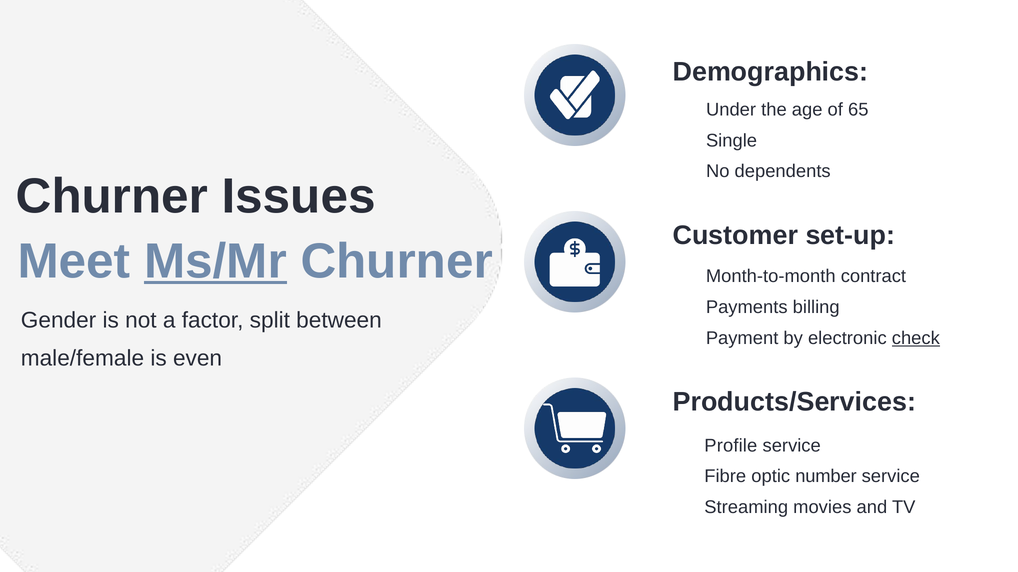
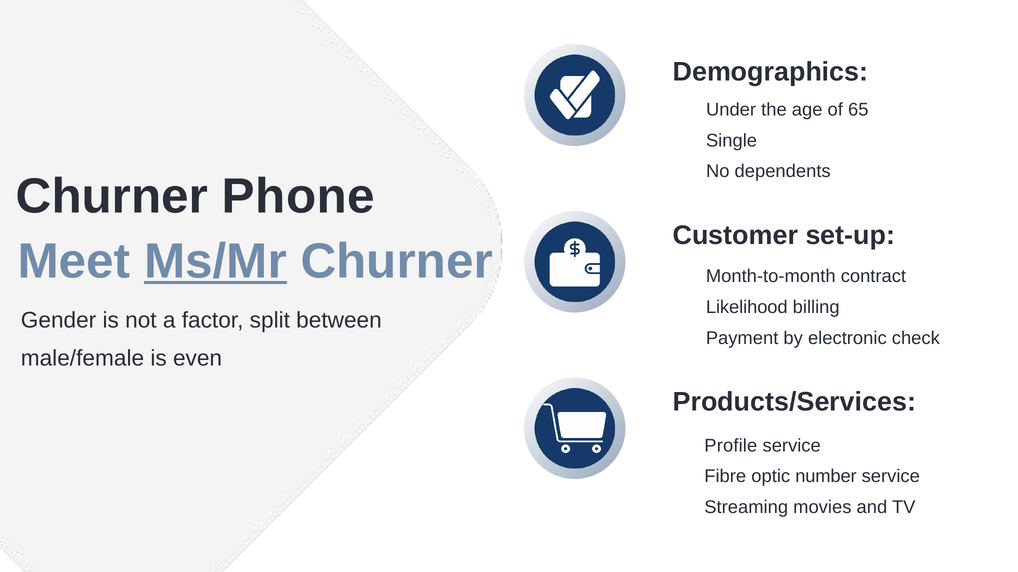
Issues: Issues -> Phone
Payments: Payments -> Likelihood
check underline: present -> none
